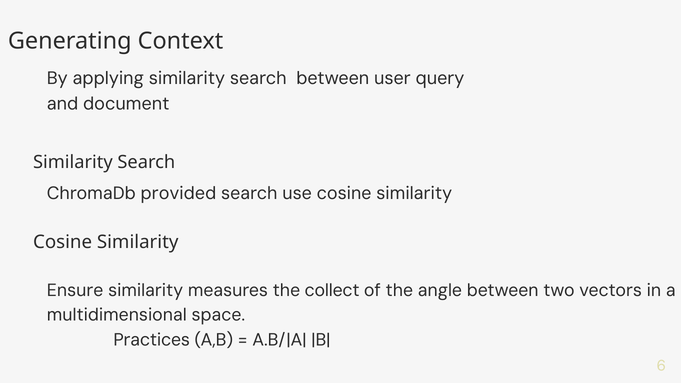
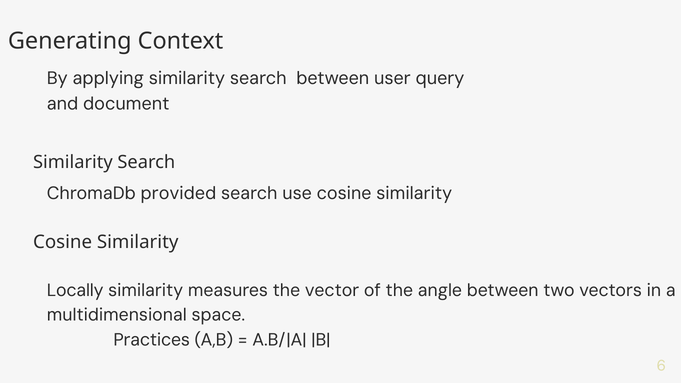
Ensure: Ensure -> Locally
collect: collect -> vector
